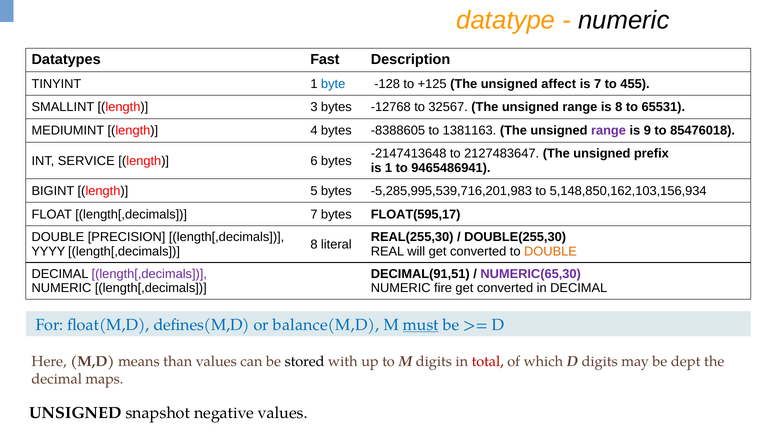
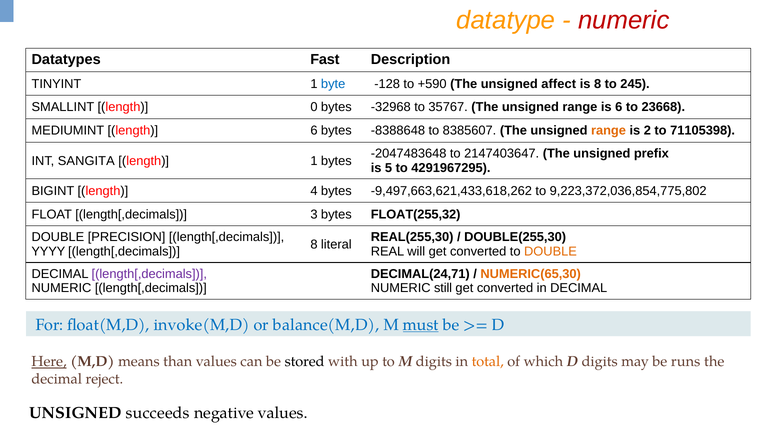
numeric at (624, 20) colour: black -> red
+125: +125 -> +590
is 7: 7 -> 8
455: 455 -> 245
3: 3 -> 0
-12768: -12768 -> -32968
32567: 32567 -> 35767
is 8: 8 -> 6
65531: 65531 -> 23668
length 4: 4 -> 6
-8388605: -8388605 -> -8388648
1381163: 1381163 -> 8385607
range at (609, 131) colour: purple -> orange
9: 9 -> 2
85476018: 85476018 -> 71105398
-2147413648: -2147413648 -> -2047483648
2127483647: 2127483647 -> 2147403647
SERVICE: SERVICE -> SANGITA
length 6: 6 -> 1
is 1: 1 -> 5
9465486941: 9465486941 -> 4291967295
5: 5 -> 4
-5,285,995,539,716,201,983: -5,285,995,539,716,201,983 -> -9,497,663,621,433,618,262
5,148,850,162,103,156,934: 5,148,850,162,103,156,934 -> 9,223,372,036,854,775,802
length[,decimals 7: 7 -> 3
FLOAT(595,17: FLOAT(595,17 -> FLOAT(255,32
DECIMAL(91,51: DECIMAL(91,51 -> DECIMAL(24,71
NUMERIC(65,30 colour: purple -> orange
fire: fire -> still
defines(M,D: defines(M,D -> invoke(M,D
Here underline: none -> present
total colour: red -> orange
dept: dept -> runs
maps: maps -> reject
snapshot: snapshot -> succeeds
